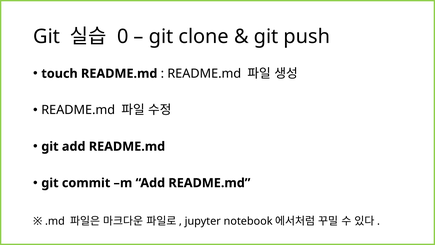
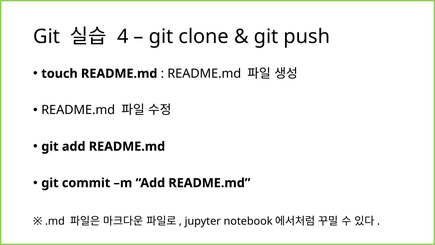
0: 0 -> 4
